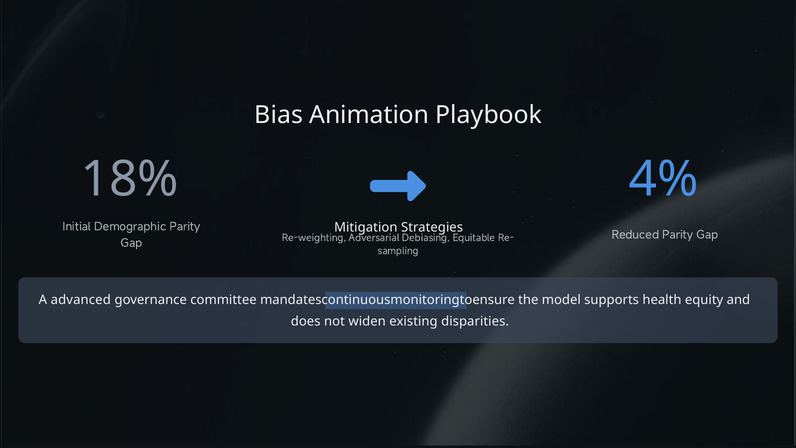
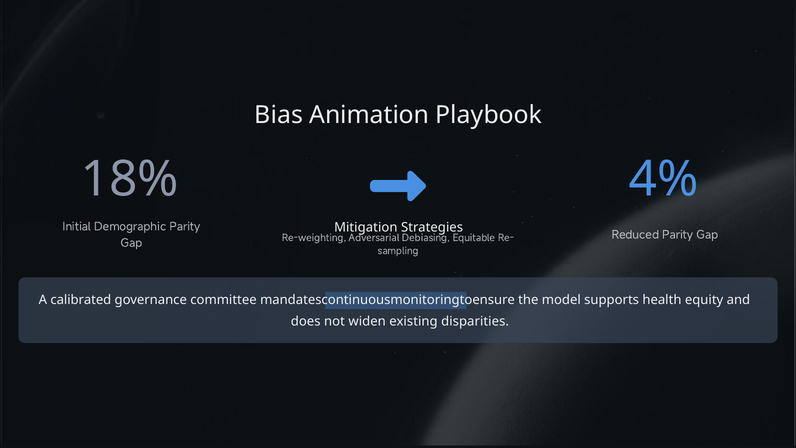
advanced: advanced -> calibrated
